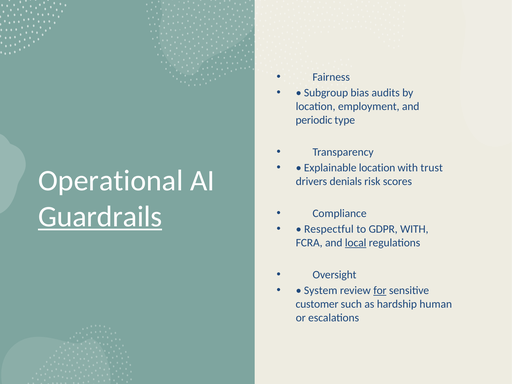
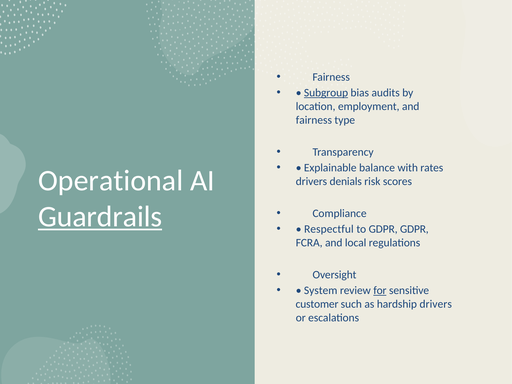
Subgroup underline: none -> present
periodic: periodic -> fairness
Explainable location: location -> balance
trust: trust -> rates
GDPR WITH: WITH -> GDPR
local underline: present -> none
hardship human: human -> drivers
